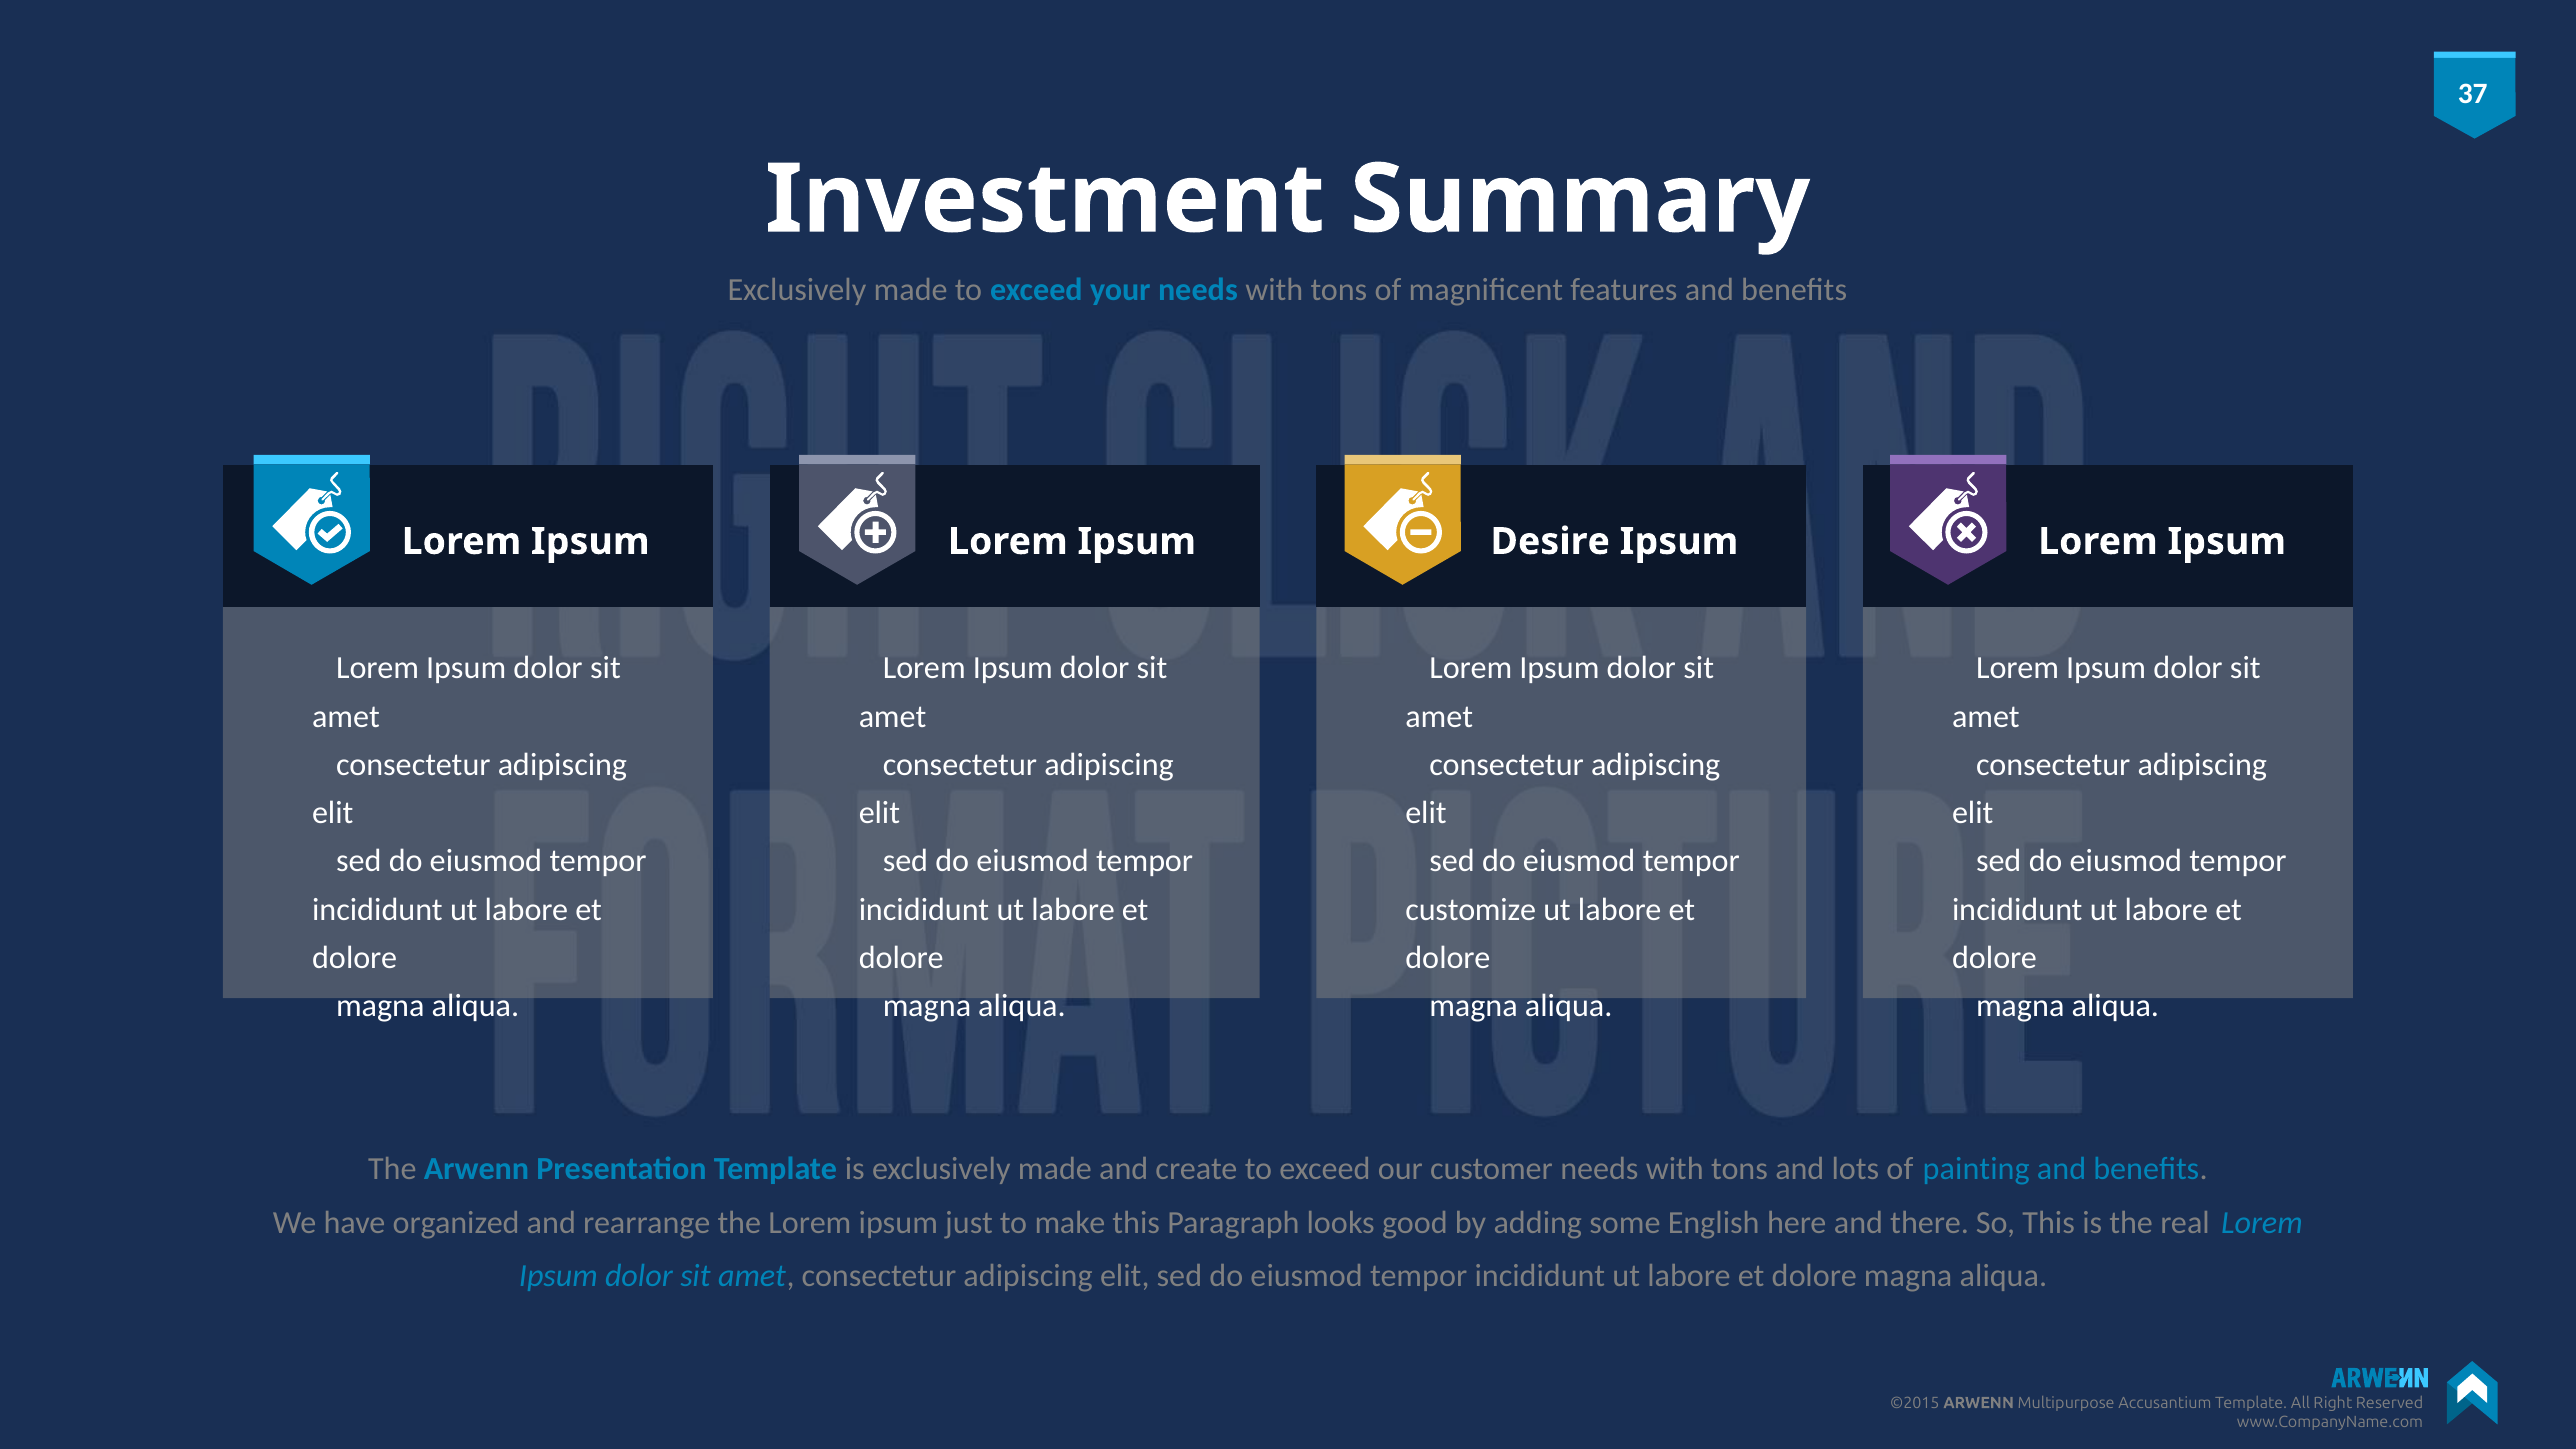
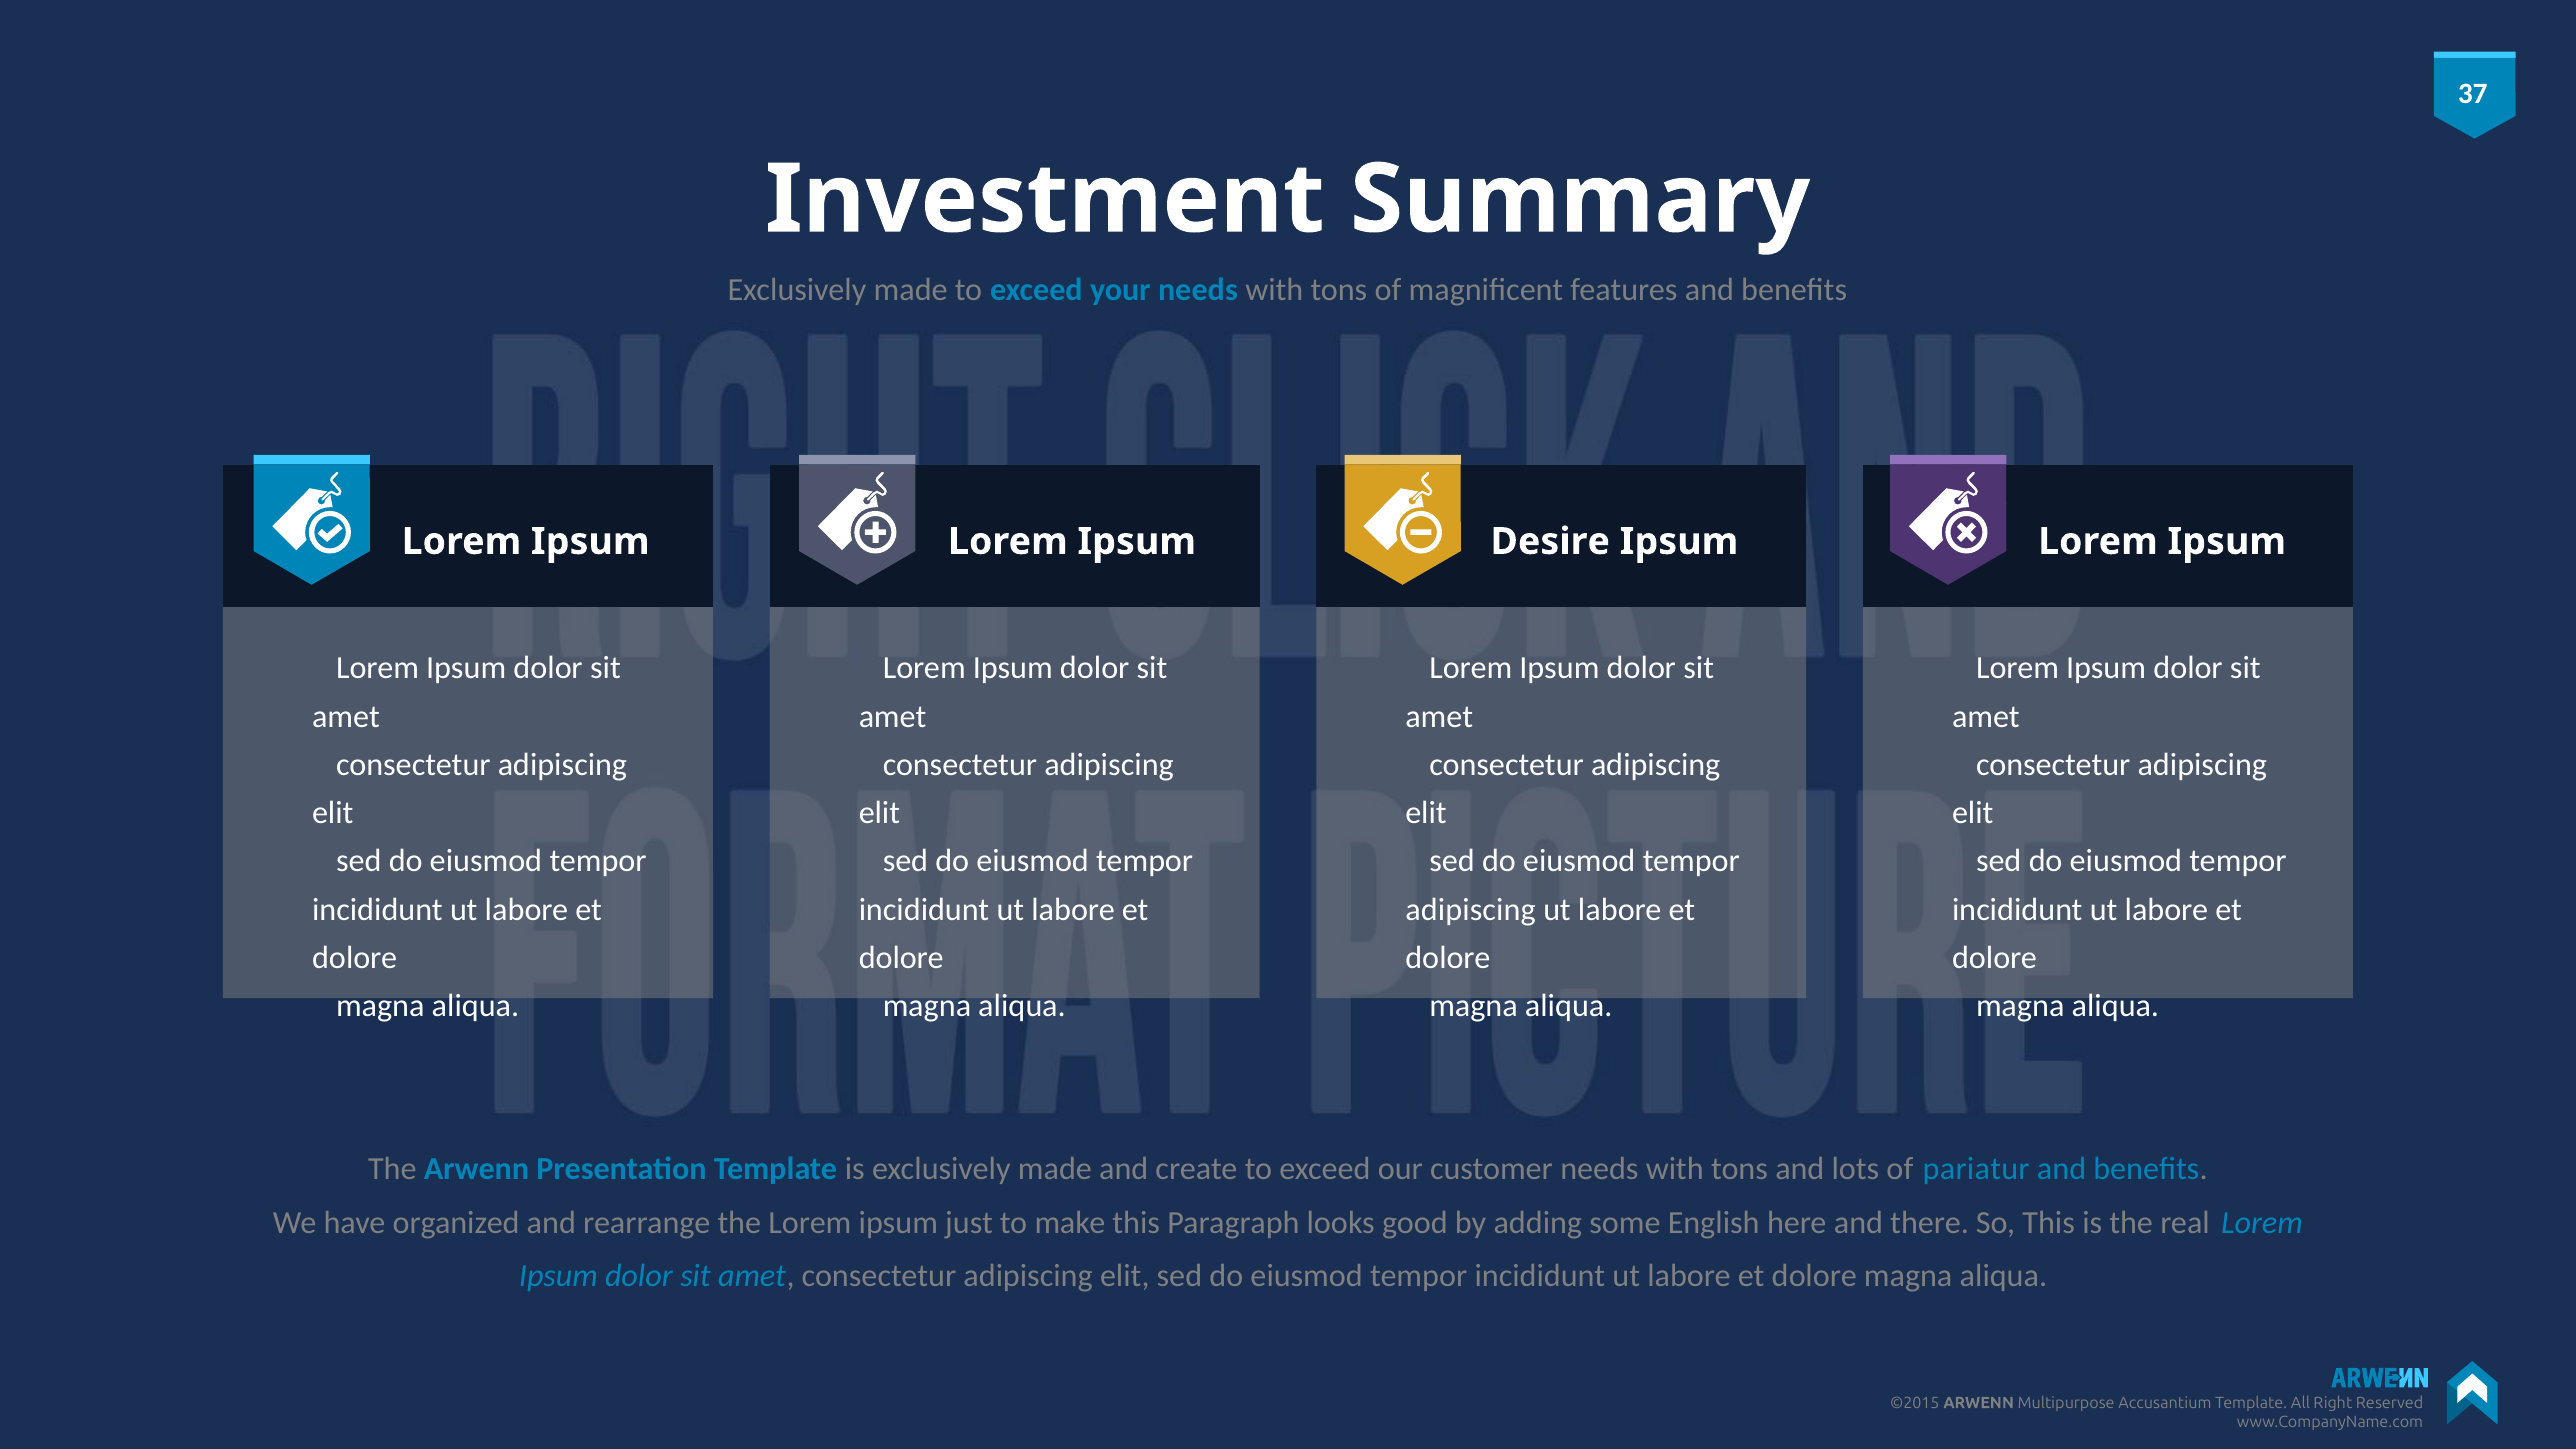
customize at (1471, 910): customize -> adipiscing
painting: painting -> pariatur
